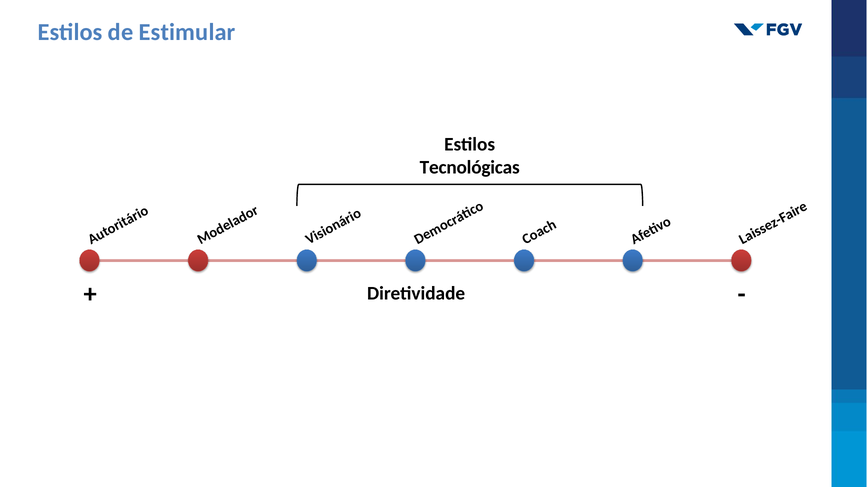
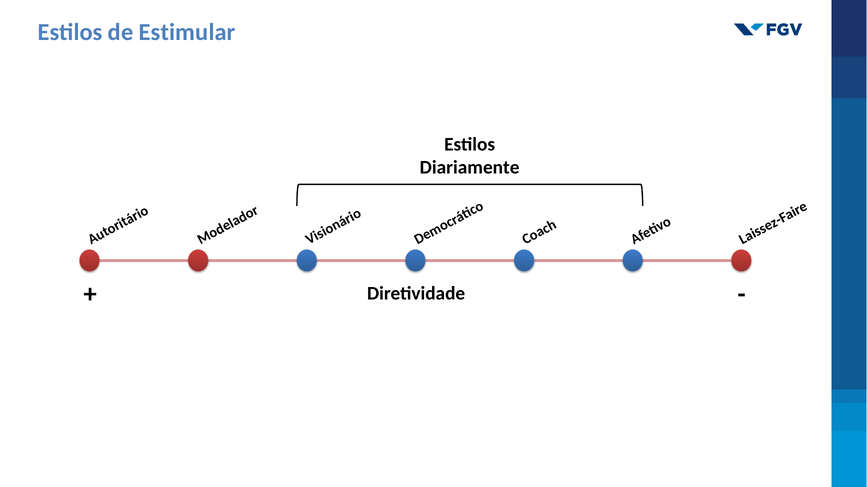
Tecnológicas: Tecnológicas -> Diariamente
